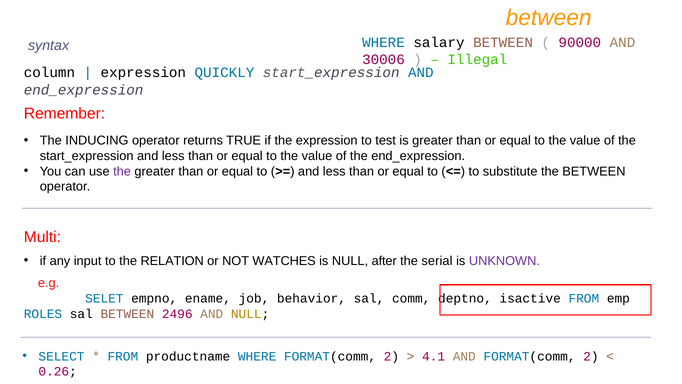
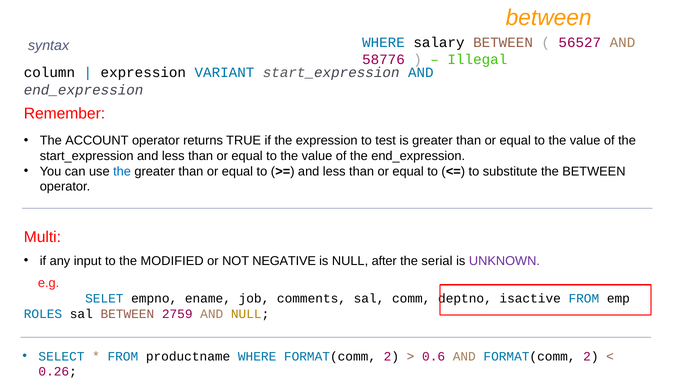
90000: 90000 -> 56527
30006: 30006 -> 58776
QUICKLY: QUICKLY -> VARIANT
INDUCING: INDUCING -> ACCOUNT
the at (122, 171) colour: purple -> blue
RELATION: RELATION -> MODIFIED
WATCHES: WATCHES -> NEGATIVE
behavior: behavior -> comments
2496: 2496 -> 2759
4.1: 4.1 -> 0.6
